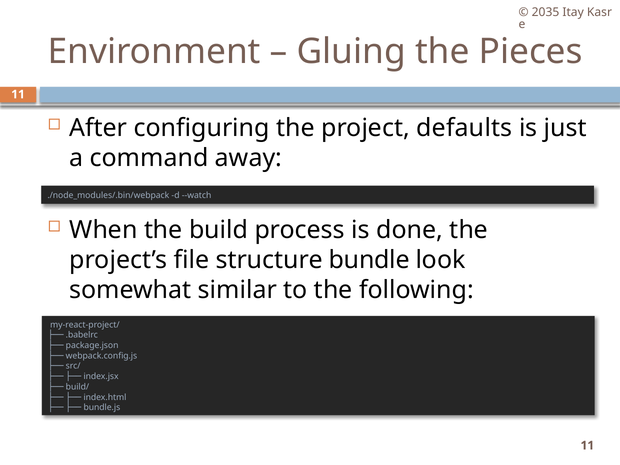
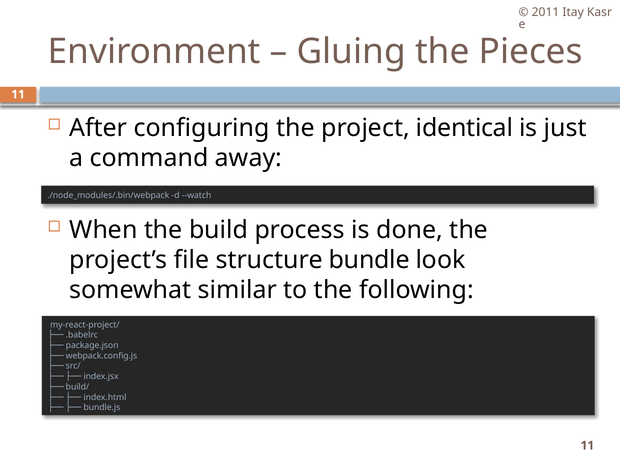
2035: 2035 -> 2011
defaults: defaults -> identical
